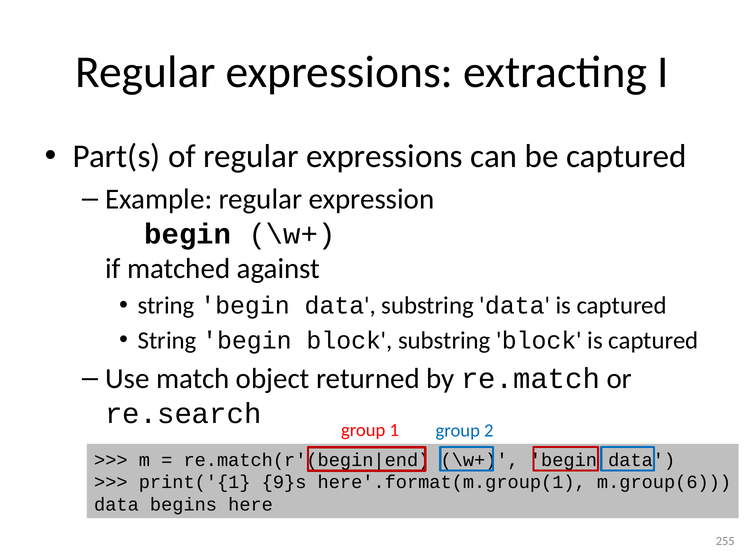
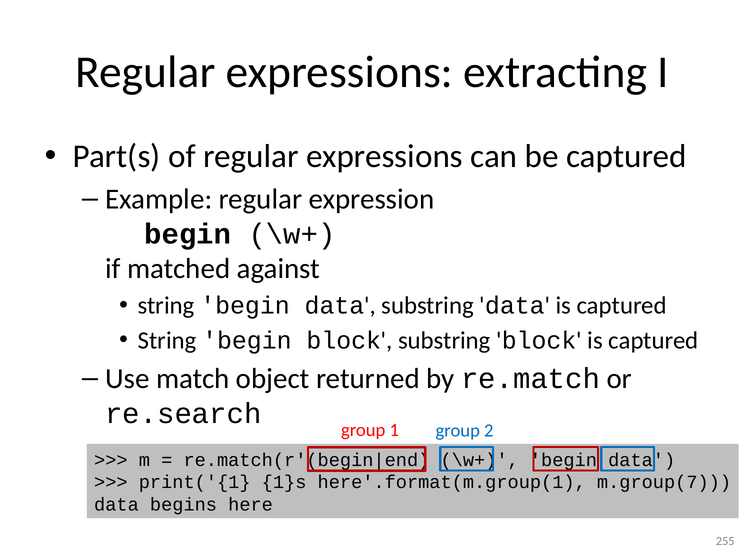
9}s: 9}s -> 1}s
m.group(6: m.group(6 -> m.group(7
